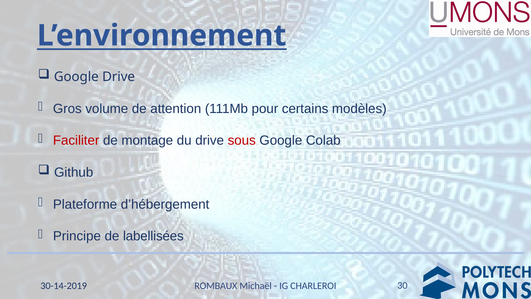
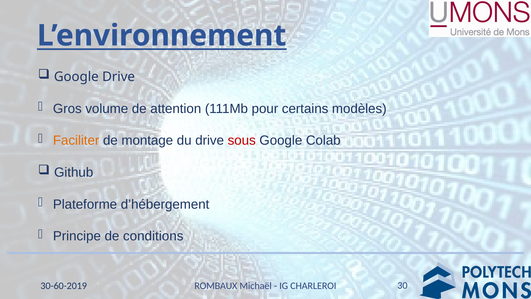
Faciliter colour: red -> orange
labellisées: labellisées -> conditions
30-14-2019: 30-14-2019 -> 30-60-2019
